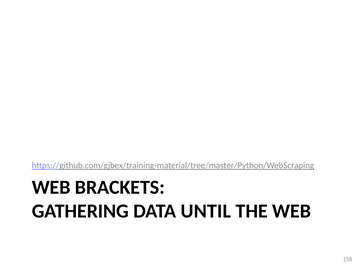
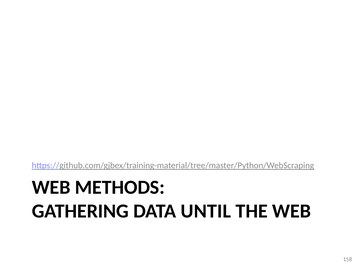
BRACKETS: BRACKETS -> METHODS
